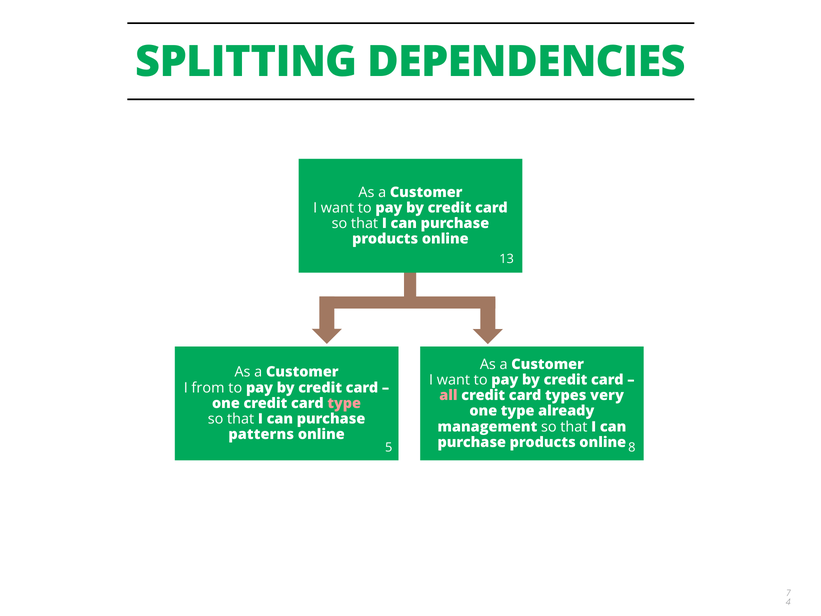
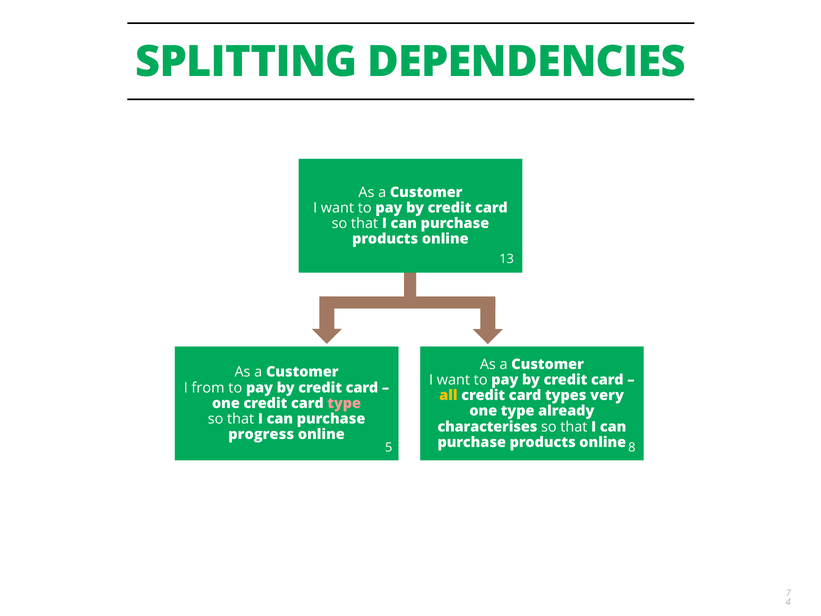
all colour: pink -> yellow
management: management -> characterises
patterns: patterns -> progress
